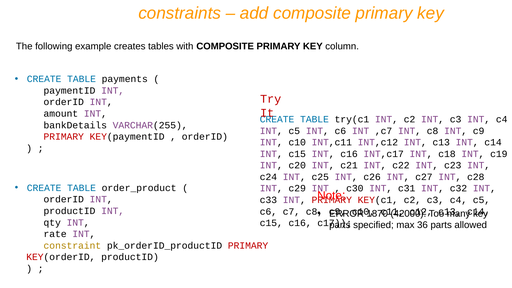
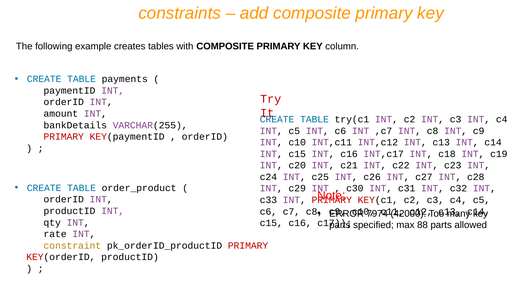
1870: 1870 -> 7974
36: 36 -> 88
